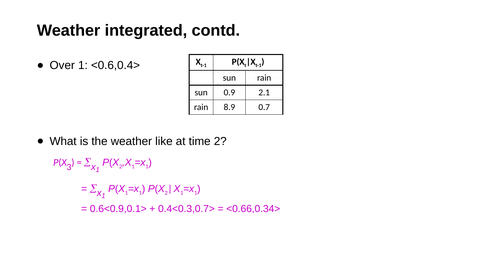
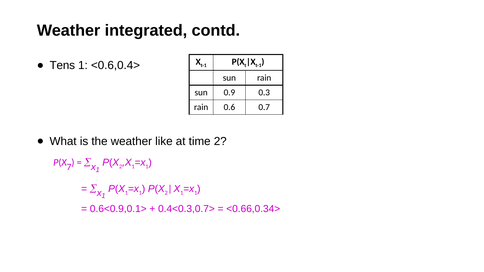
Over: Over -> Tens
2.1: 2.1 -> 0.3
8.9: 8.9 -> 0.6
3: 3 -> 7
